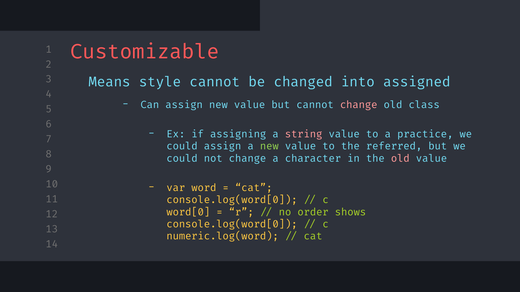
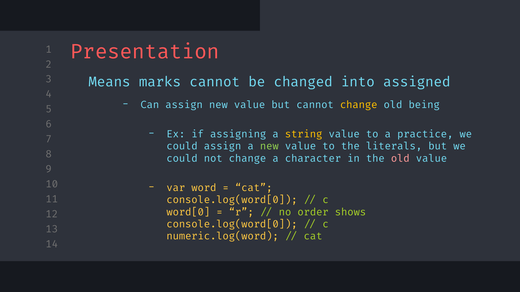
Customizable: Customizable -> Presentation
style: style -> marks
change at (359, 105) colour: pink -> yellow
class: class -> being
string colour: pink -> yellow
referred: referred -> literals
